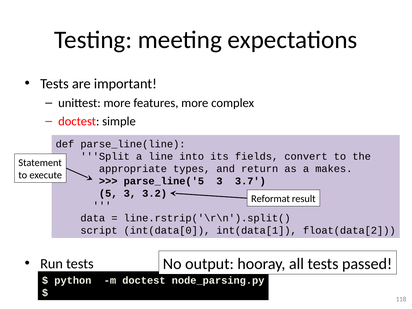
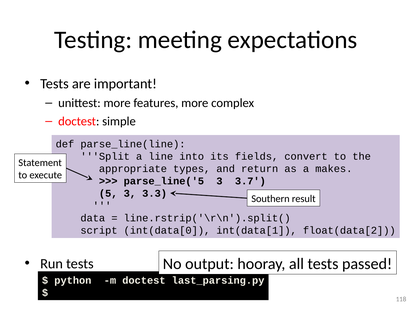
3.2: 3.2 -> 3.3
Reformat: Reformat -> Southern
node_parsing.py: node_parsing.py -> last_parsing.py
